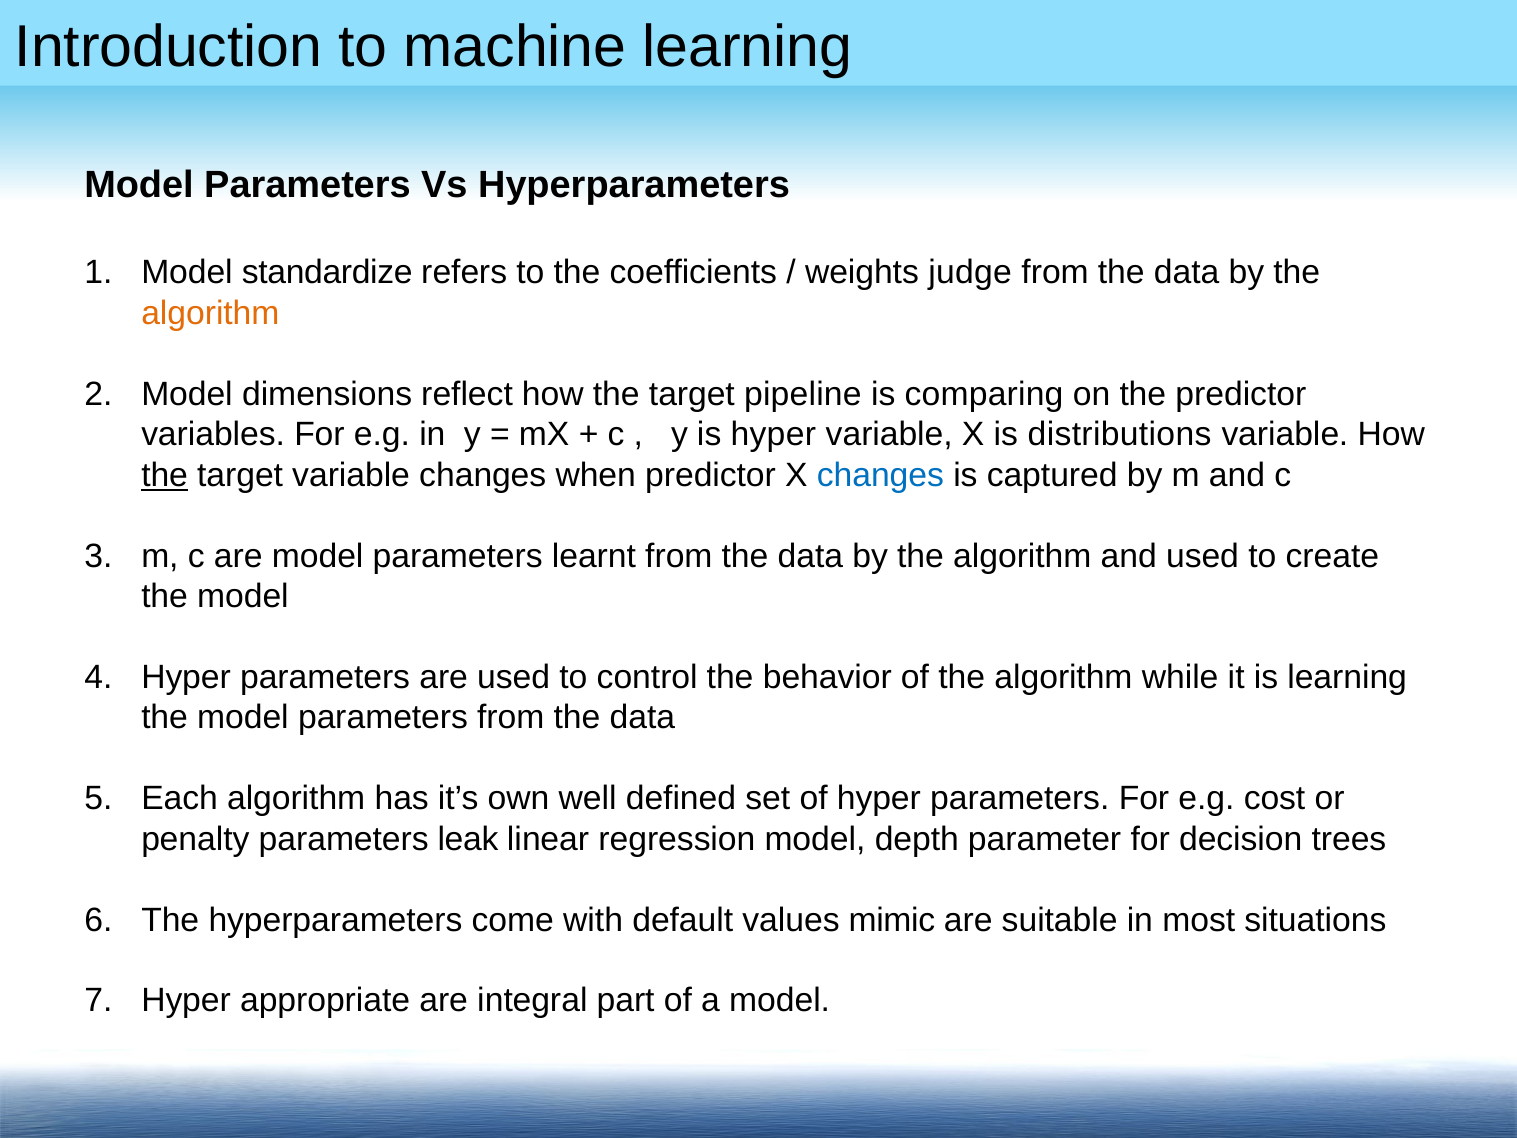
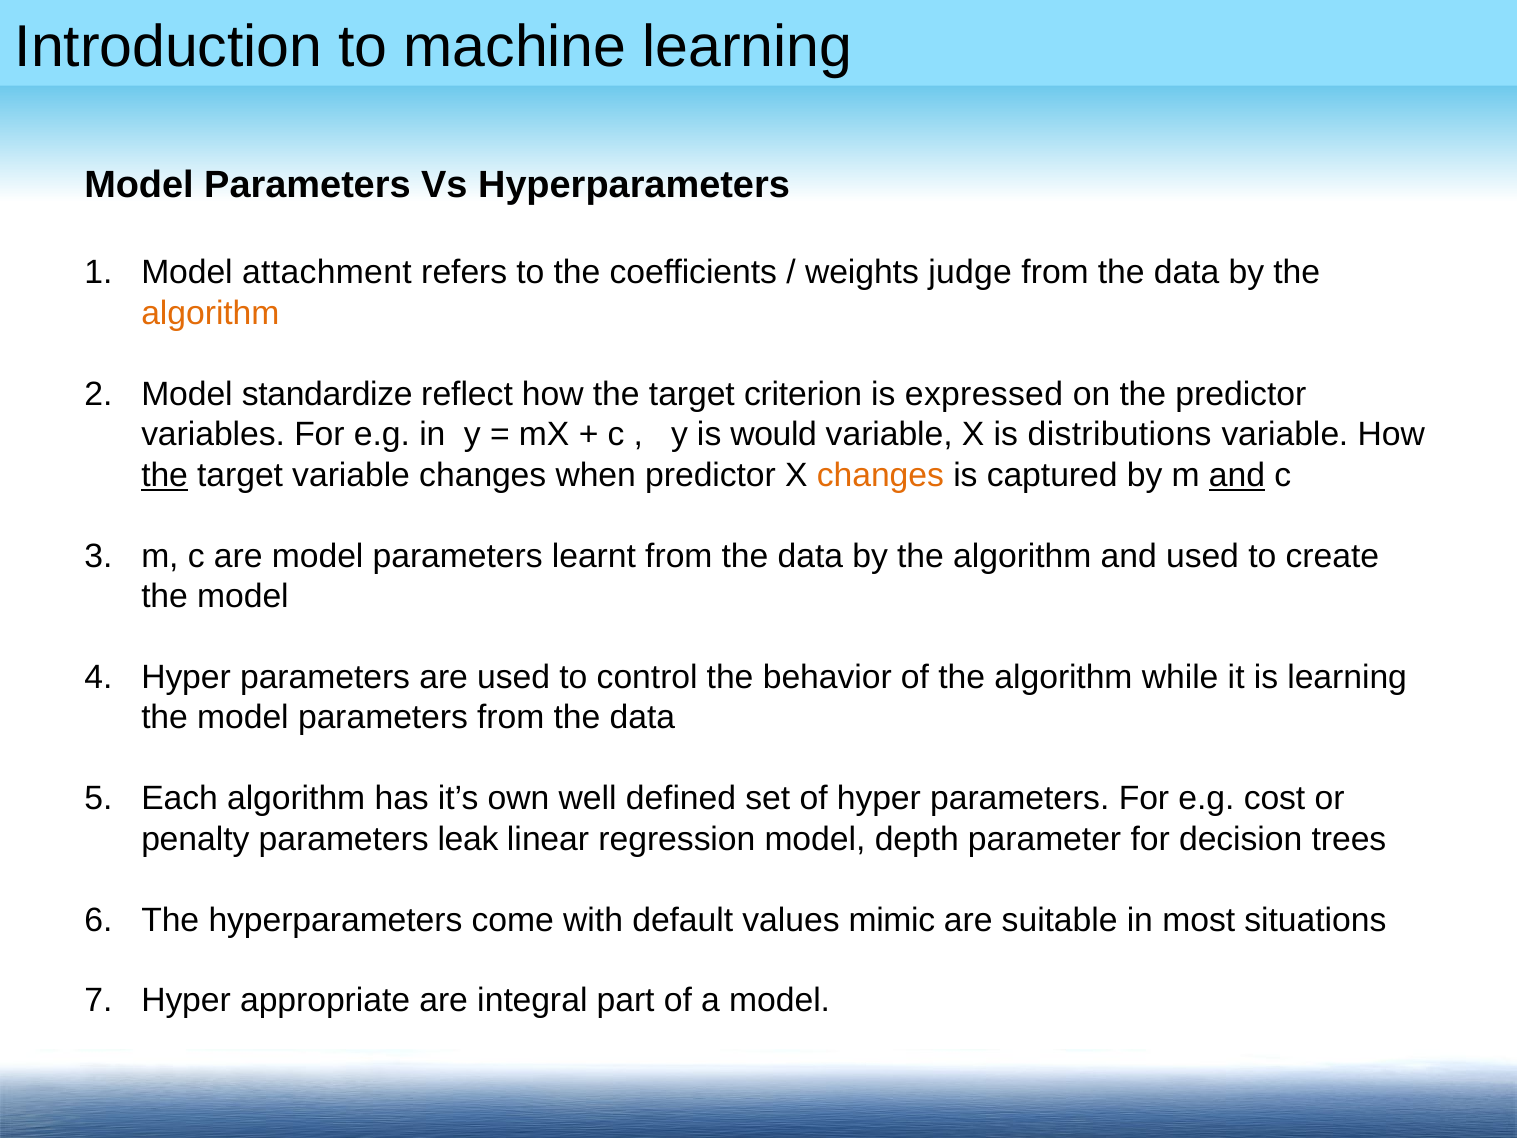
standardize: standardize -> attachment
dimensions: dimensions -> standardize
pipeline: pipeline -> criterion
comparing: comparing -> expressed
is hyper: hyper -> would
changes at (880, 475) colour: blue -> orange
and at (1237, 475) underline: none -> present
